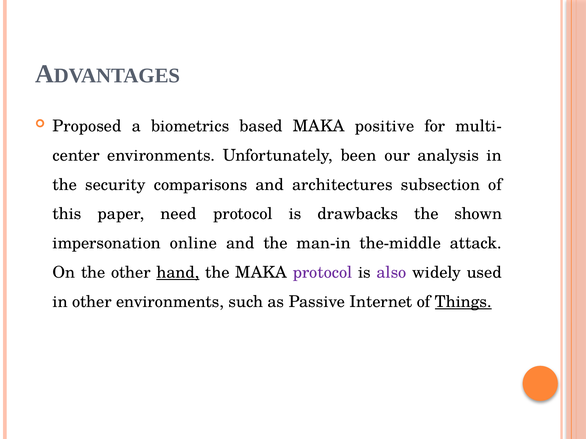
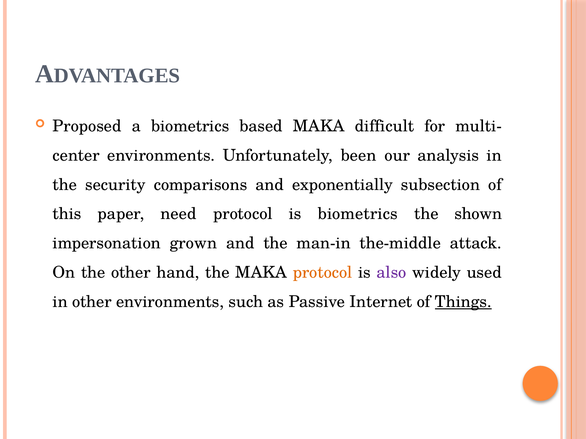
positive: positive -> difficult
architectures: architectures -> exponentially
is drawbacks: drawbacks -> biometrics
online: online -> grown
hand underline: present -> none
protocol at (322, 273) colour: purple -> orange
